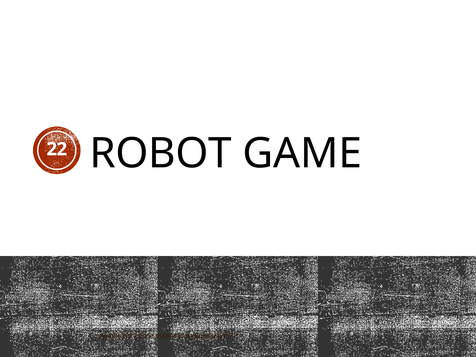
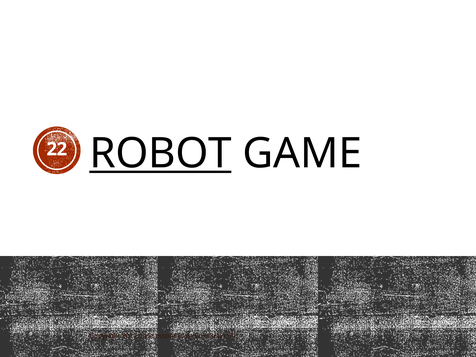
ROBOT underline: none -> present
